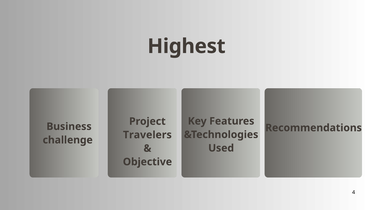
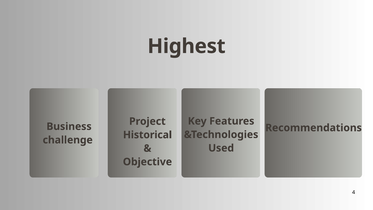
Travelers: Travelers -> Historical
